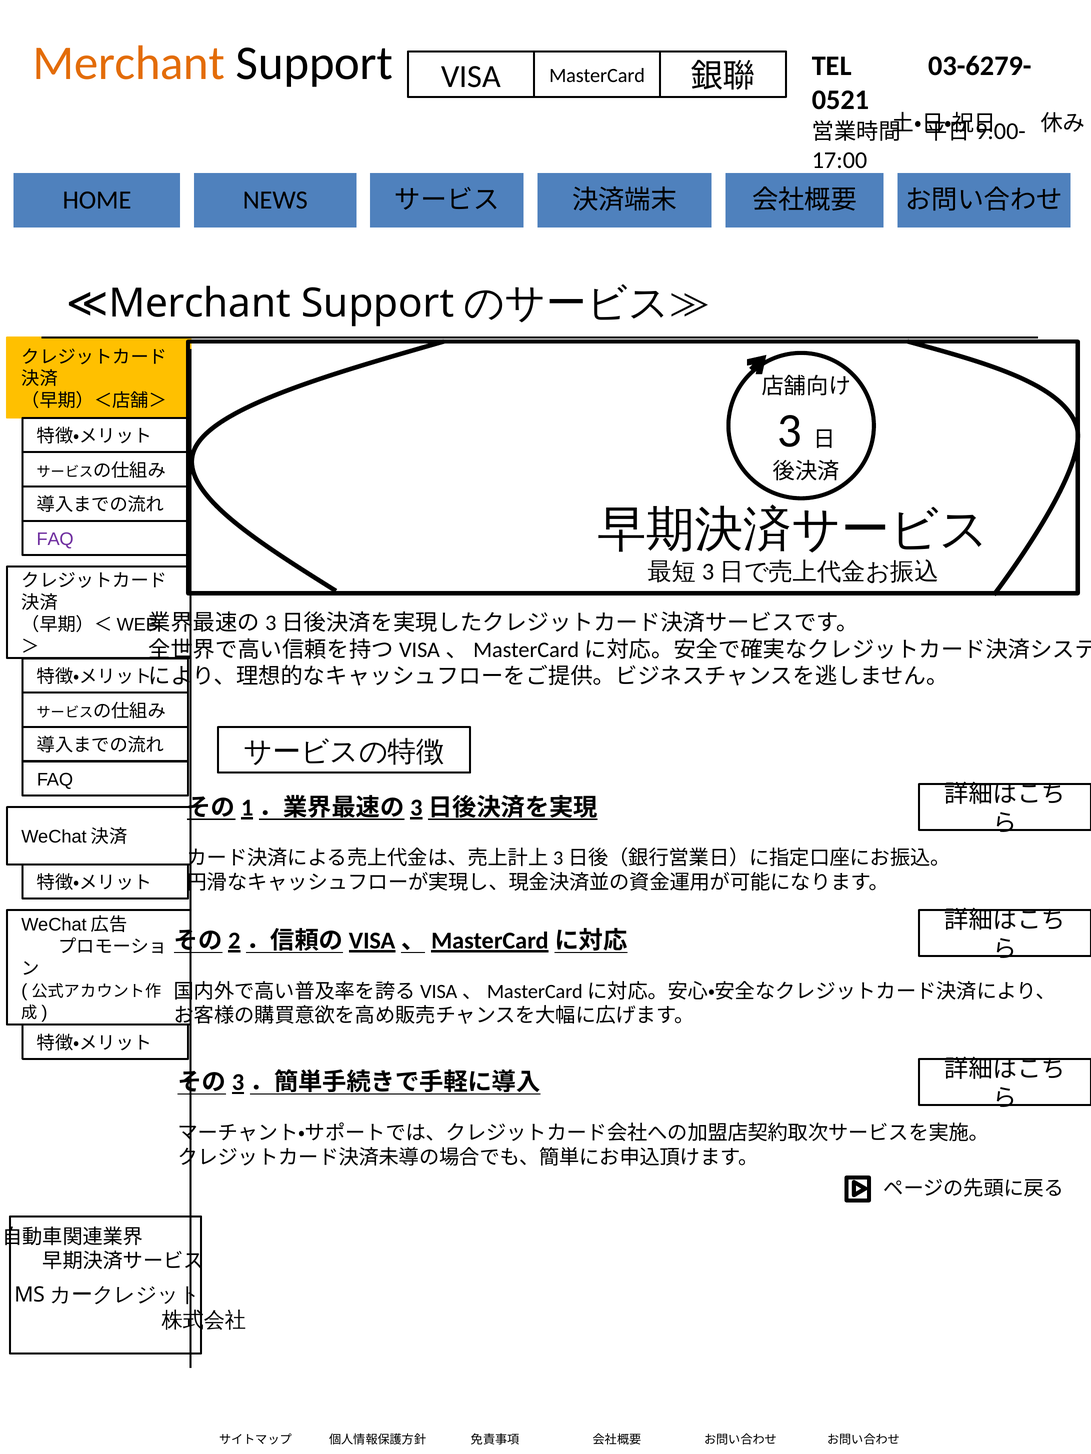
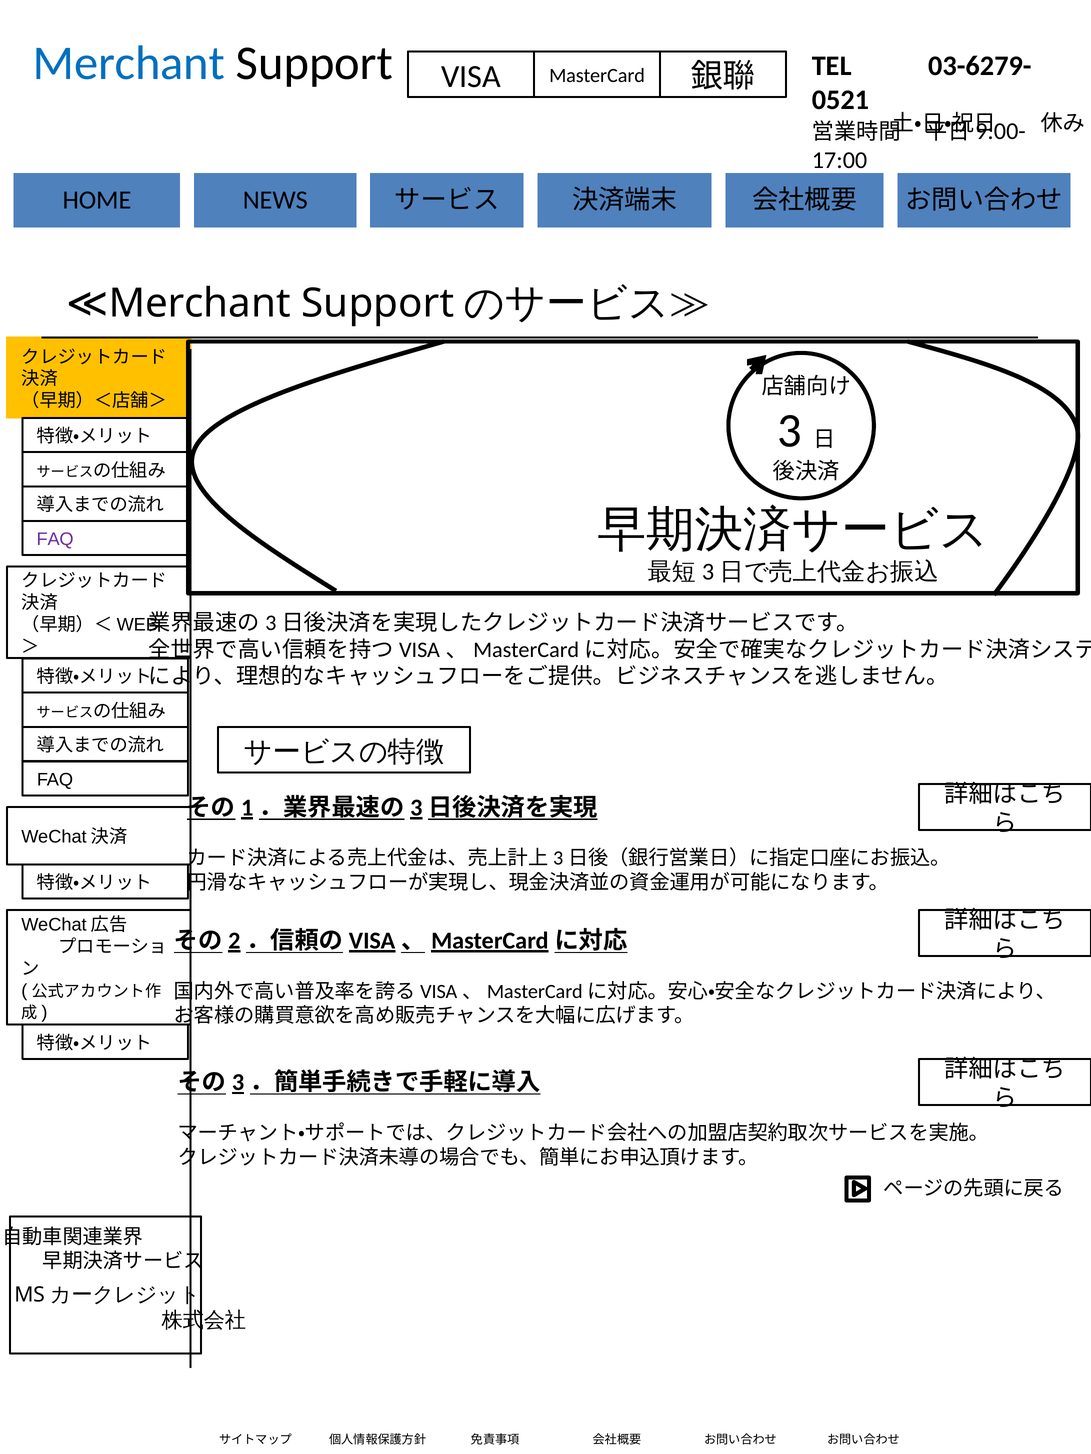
Merchant at (129, 63) colour: orange -> blue
